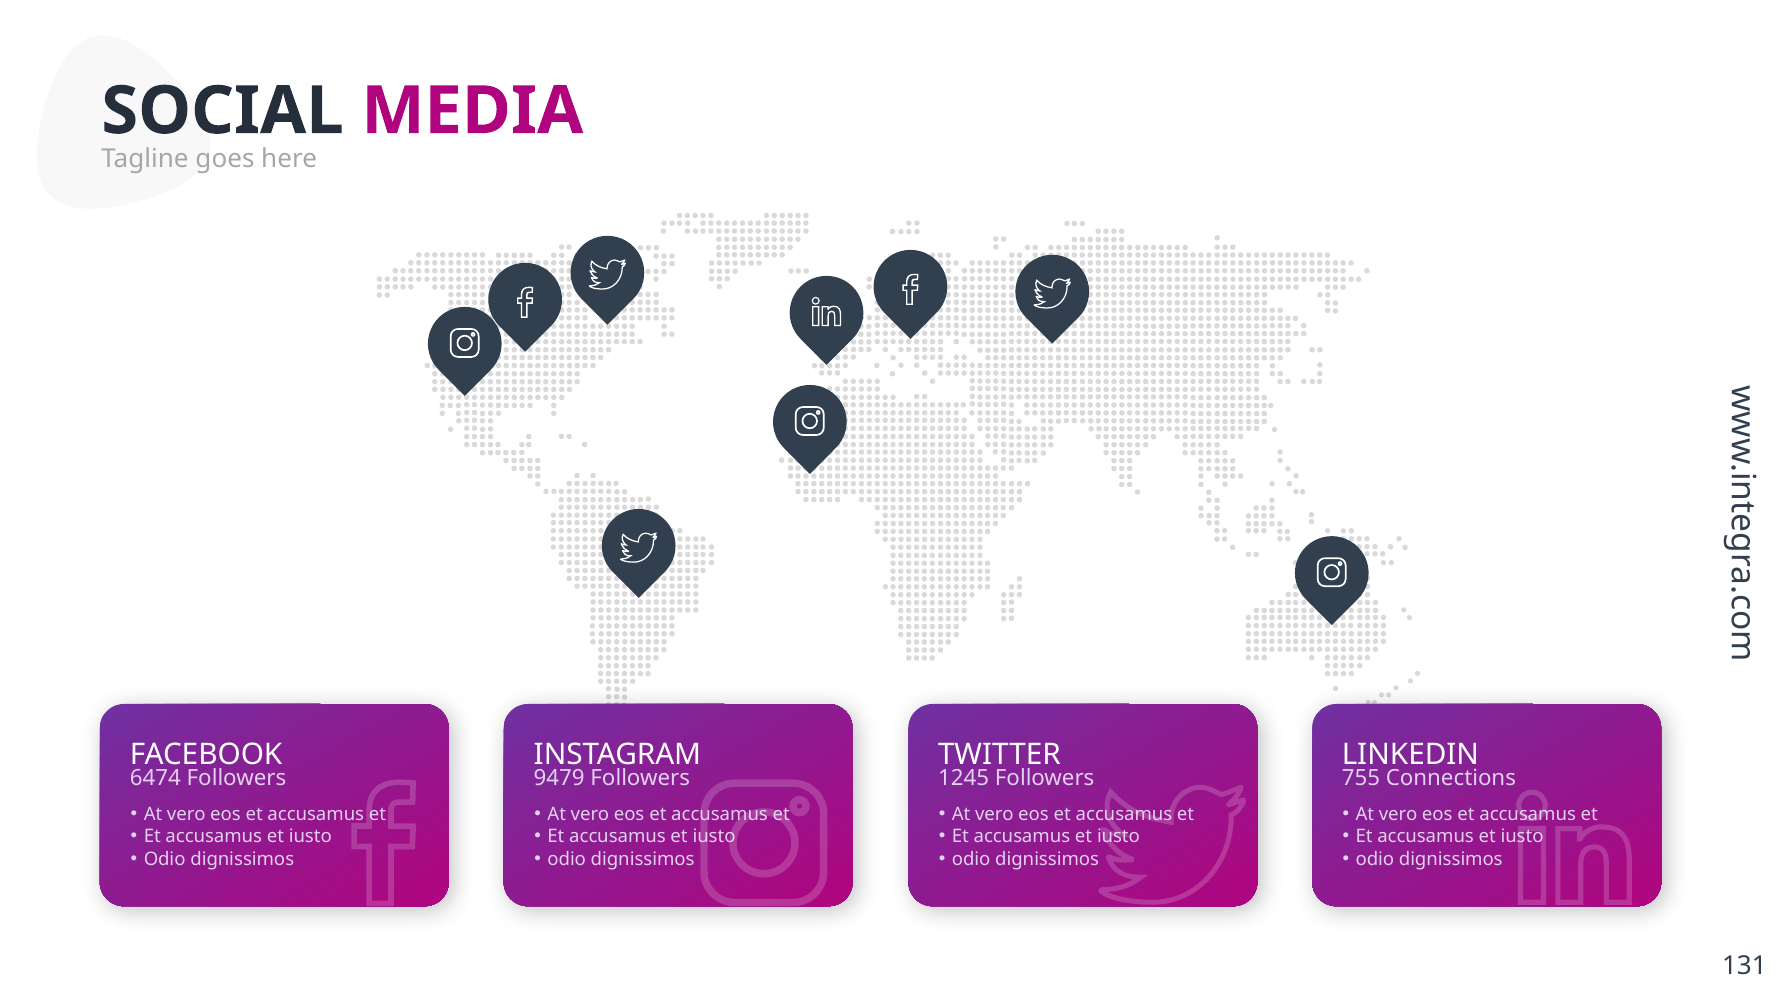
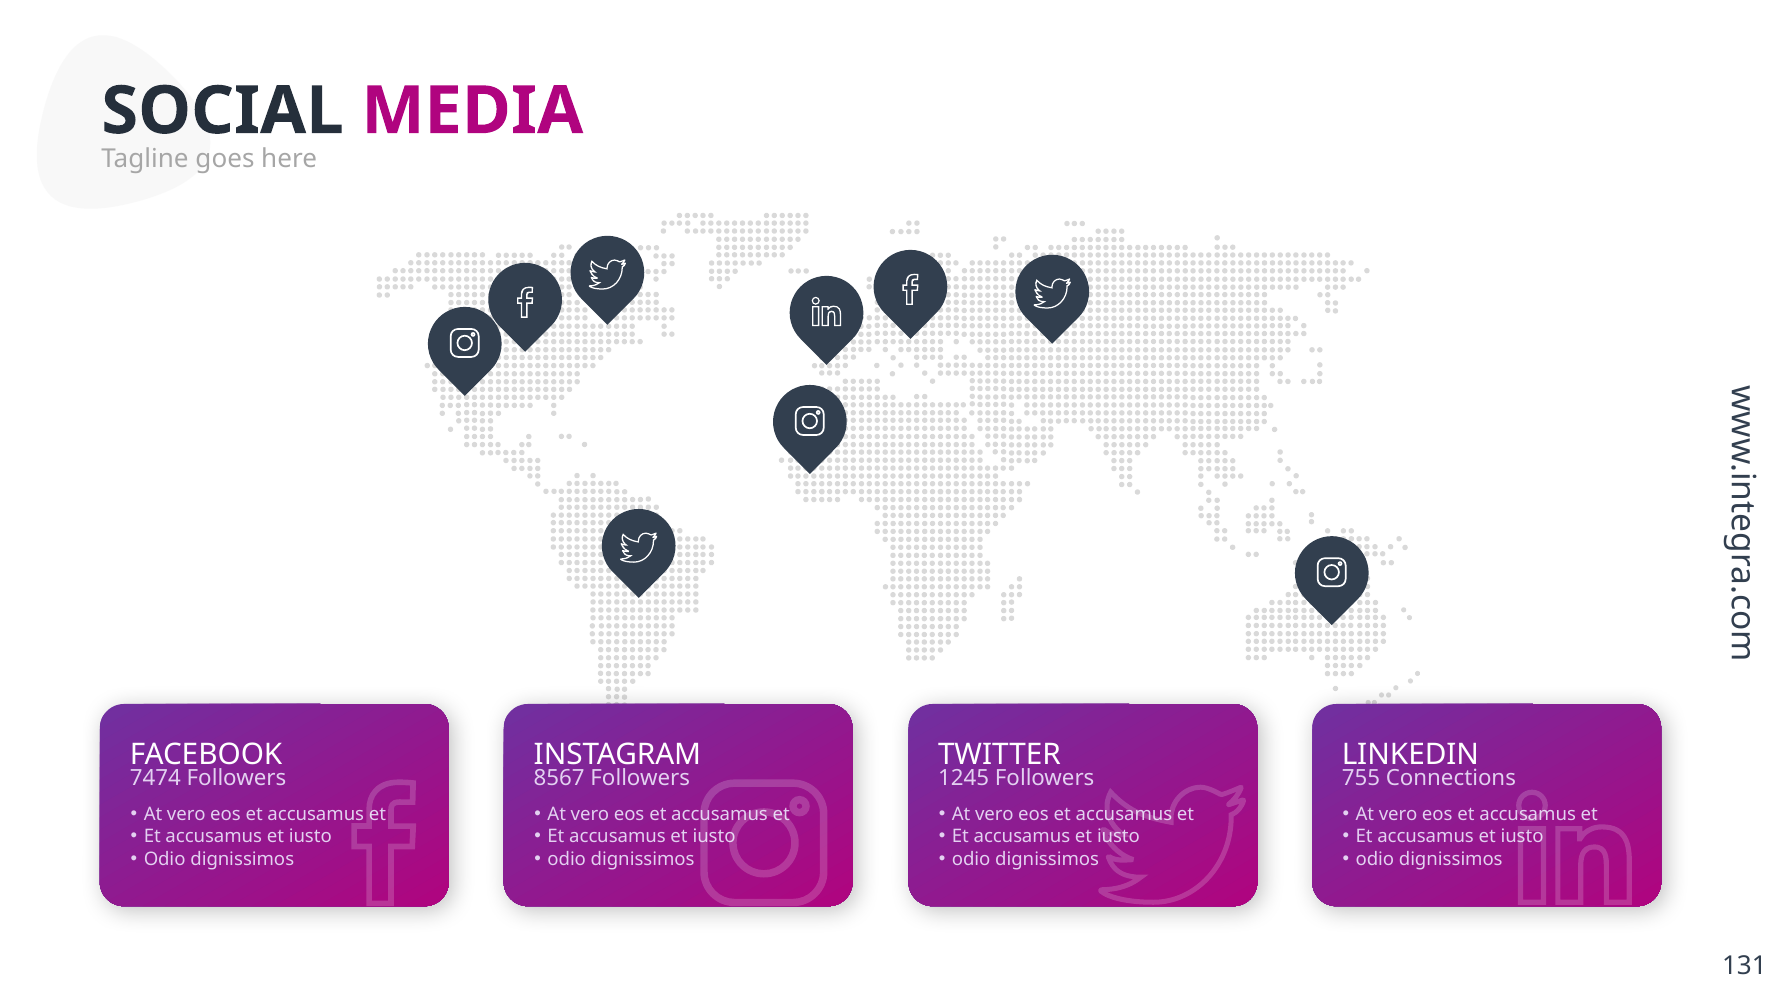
6474: 6474 -> 7474
9479: 9479 -> 8567
